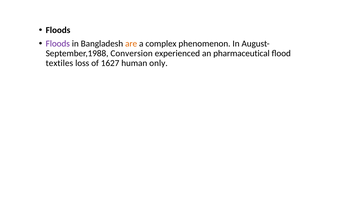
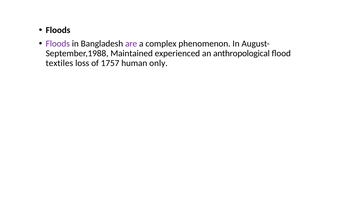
are colour: orange -> purple
Conversion: Conversion -> Maintained
pharmaceutical: pharmaceutical -> anthropological
1627: 1627 -> 1757
